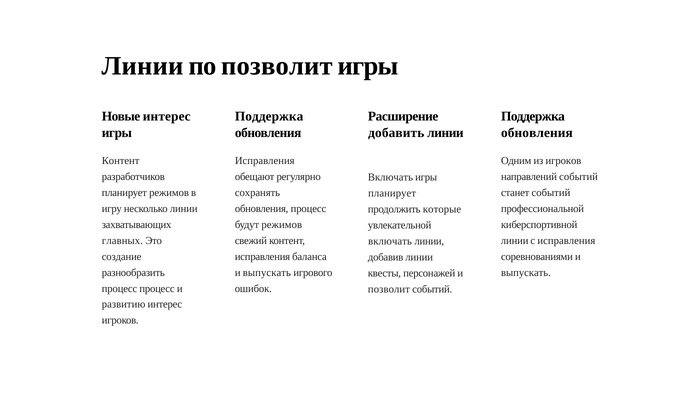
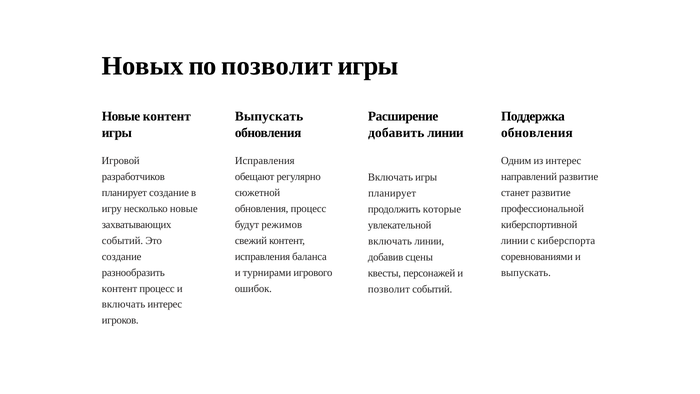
Линии at (143, 66): Линии -> Новых
Новые интерес: интерес -> контент
Поддержка at (269, 116): Поддержка -> Выпускать
Контент at (121, 161): Контент -> Игровой
из игроков: игроков -> интерес
направлений событий: событий -> развитие
планирует режимов: режимов -> создание
сохранять: сохранять -> сюжетной
станет событий: событий -> развитие
несколько линии: линии -> новые
главных at (122, 240): главных -> событий
с исправления: исправления -> киберспорта
добавив линии: линии -> сцены
выпускать at (267, 272): выпускать -> турнирами
процесс at (120, 288): процесс -> контент
развитию at (124, 304): развитию -> включать
